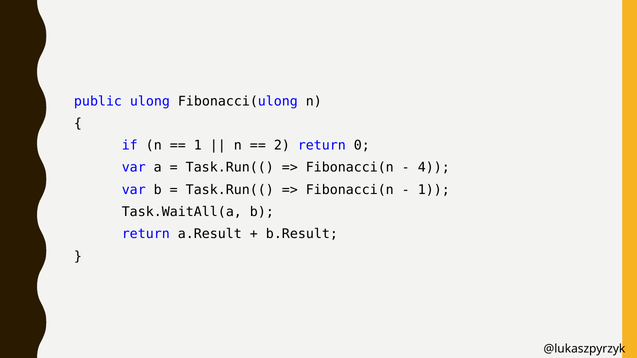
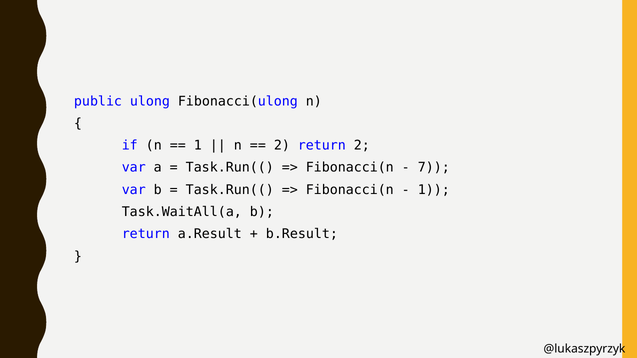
return 0: 0 -> 2
4: 4 -> 7
